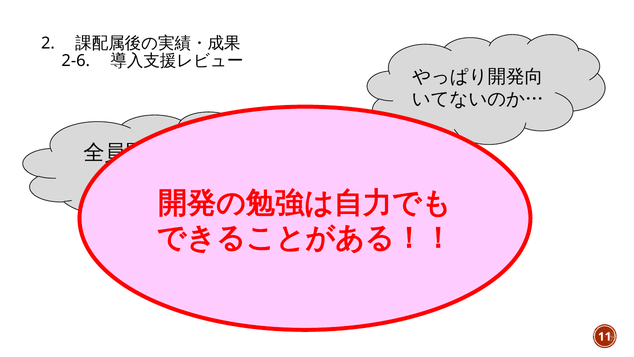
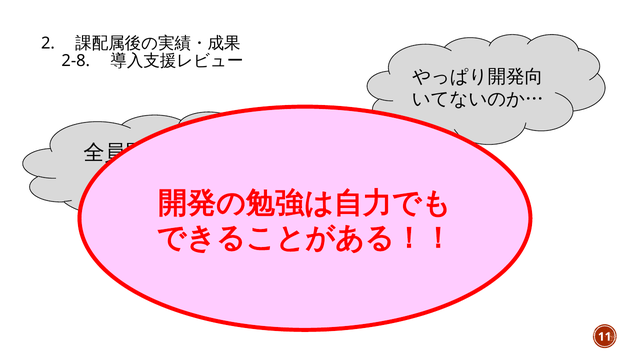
2-6: 2-6 -> 2-8
